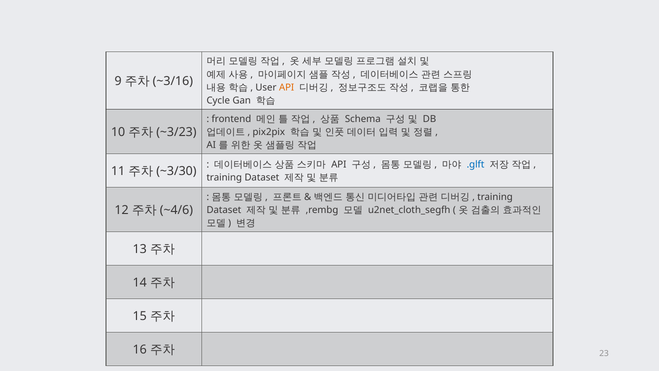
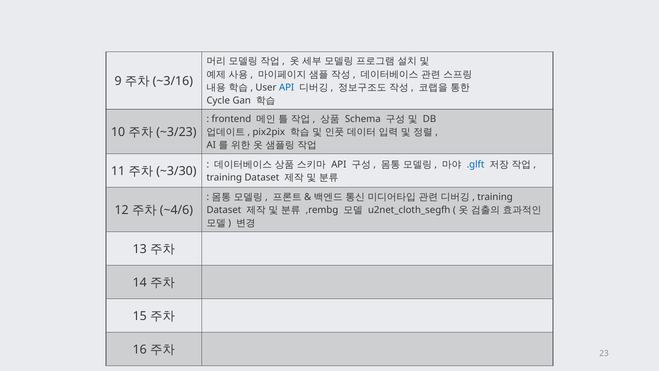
API at (287, 88) colour: orange -> blue
